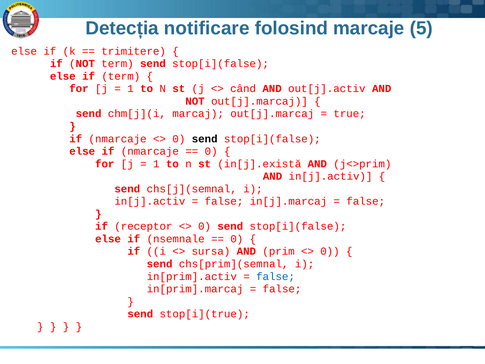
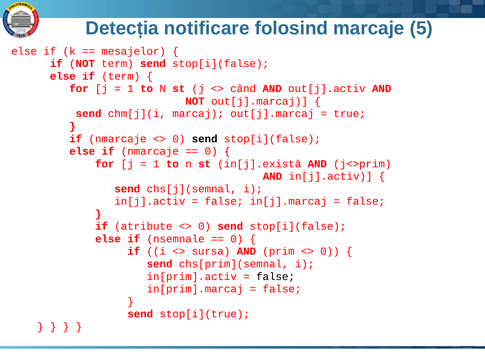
trimitere: trimitere -> mesajelor
receptor: receptor -> atribute
false at (276, 276) colour: blue -> black
